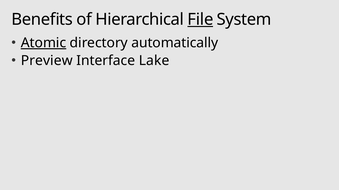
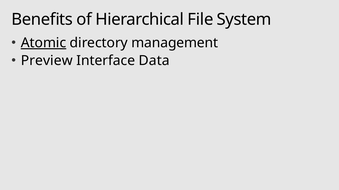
File underline: present -> none
automatically: automatically -> management
Lake: Lake -> Data
